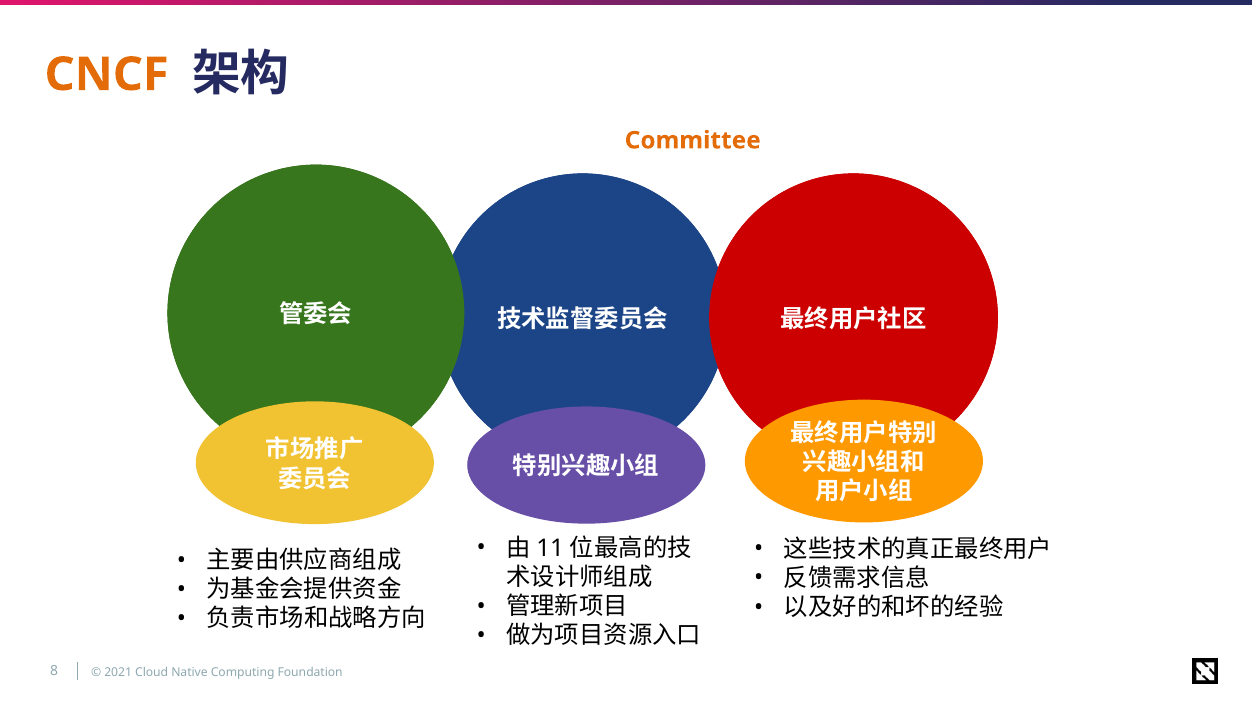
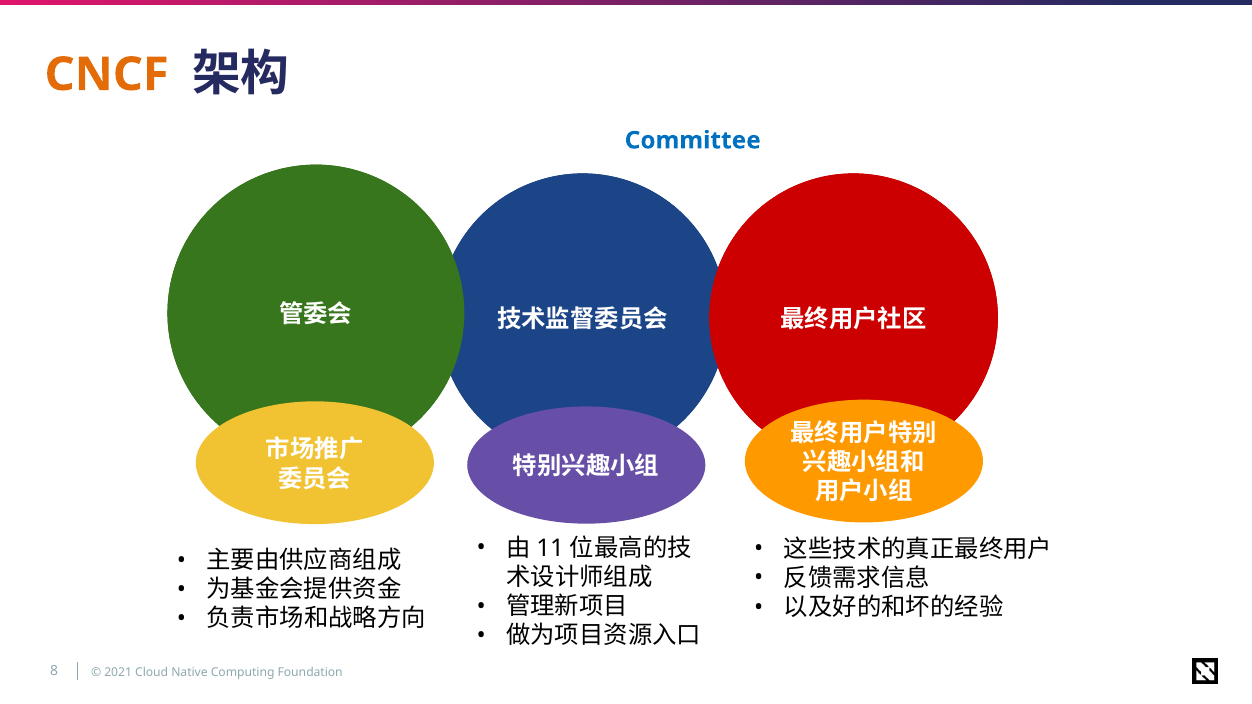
Committee at (693, 140) colour: orange -> blue
